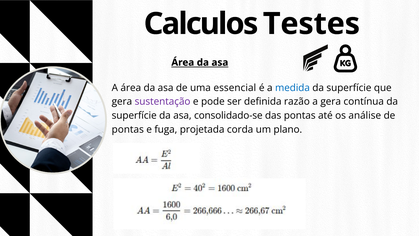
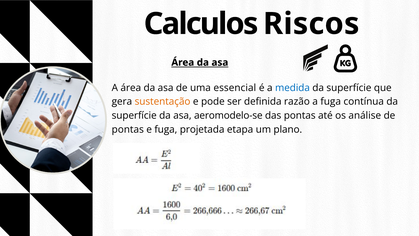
Testes: Testes -> Riscos
sustentação colour: purple -> orange
a gera: gera -> fuga
consolidado-se: consolidado-se -> aeromodelo-se
corda: corda -> etapa
